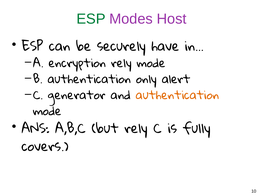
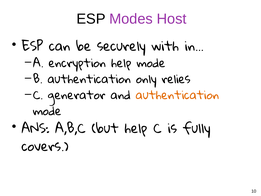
ESP at (91, 19) colour: green -> black
have: have -> with
encryption rely: rely -> help
alert: alert -> relies
but rely: rely -> help
